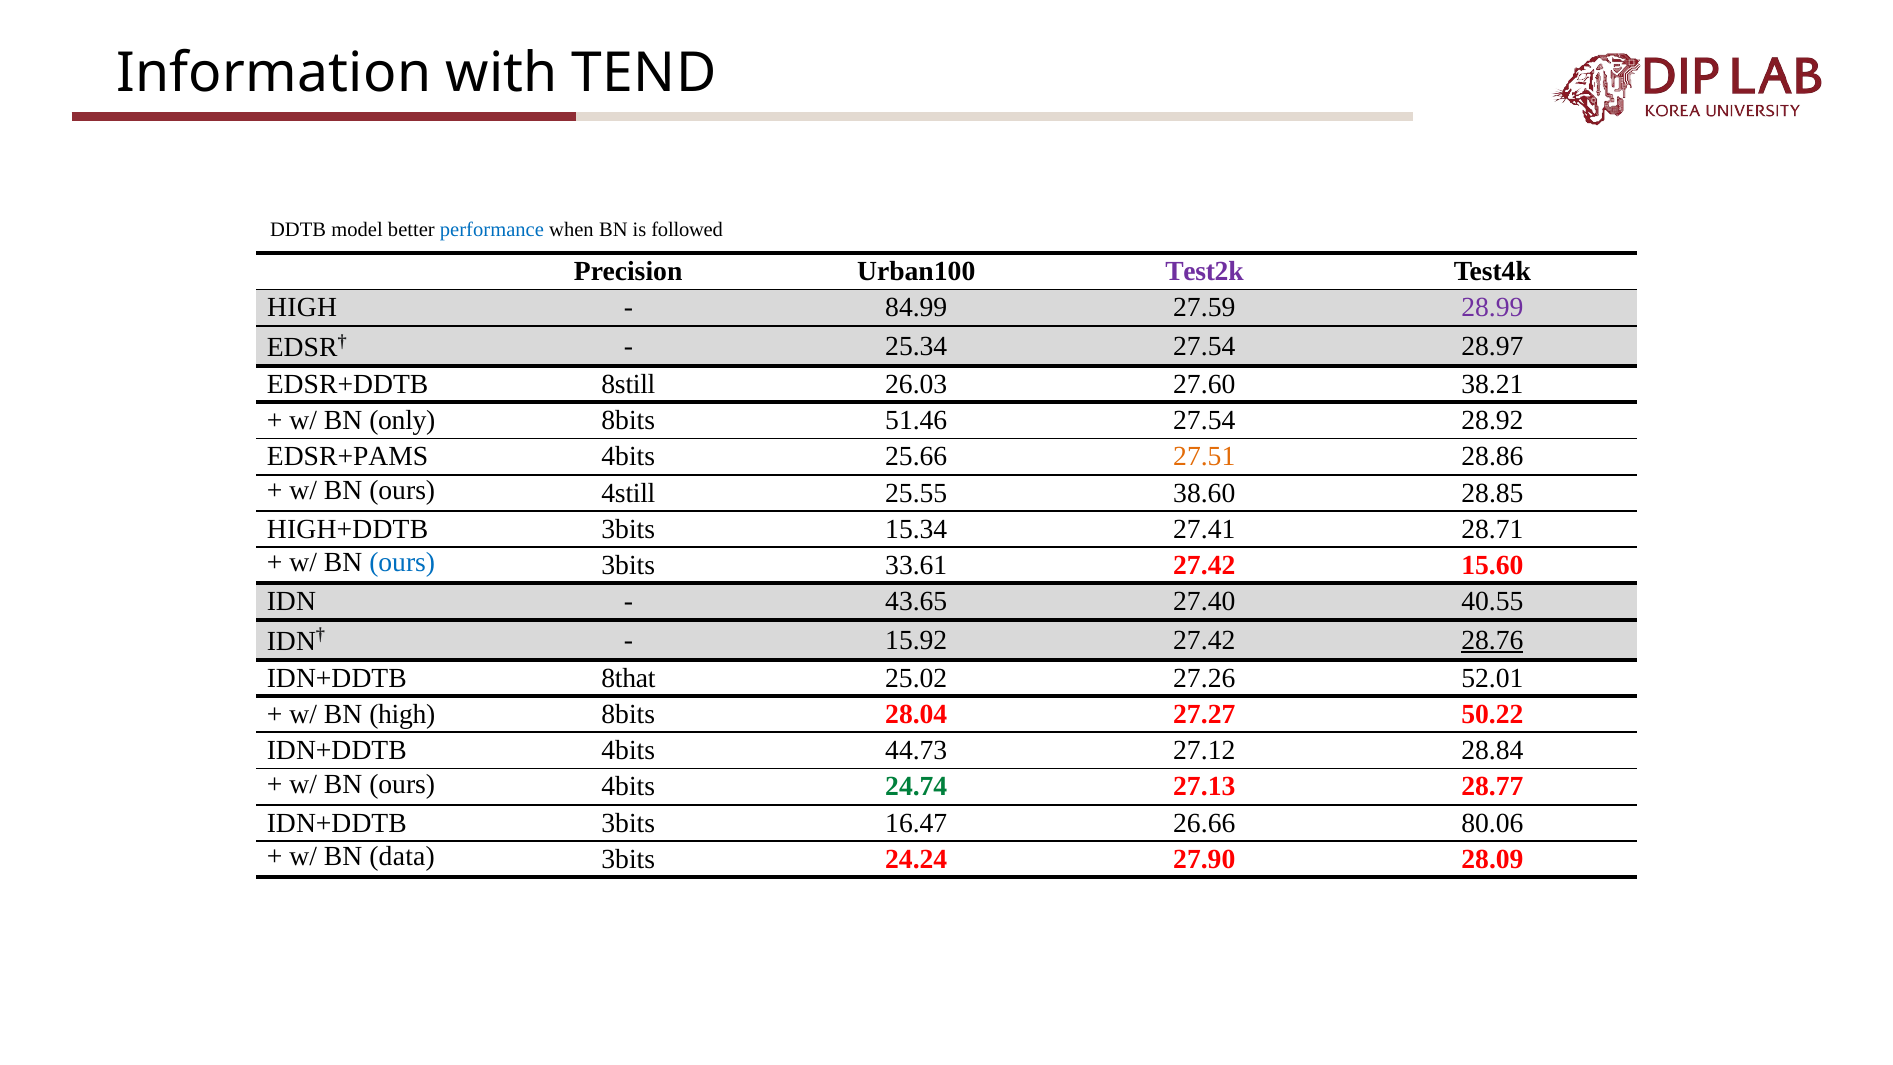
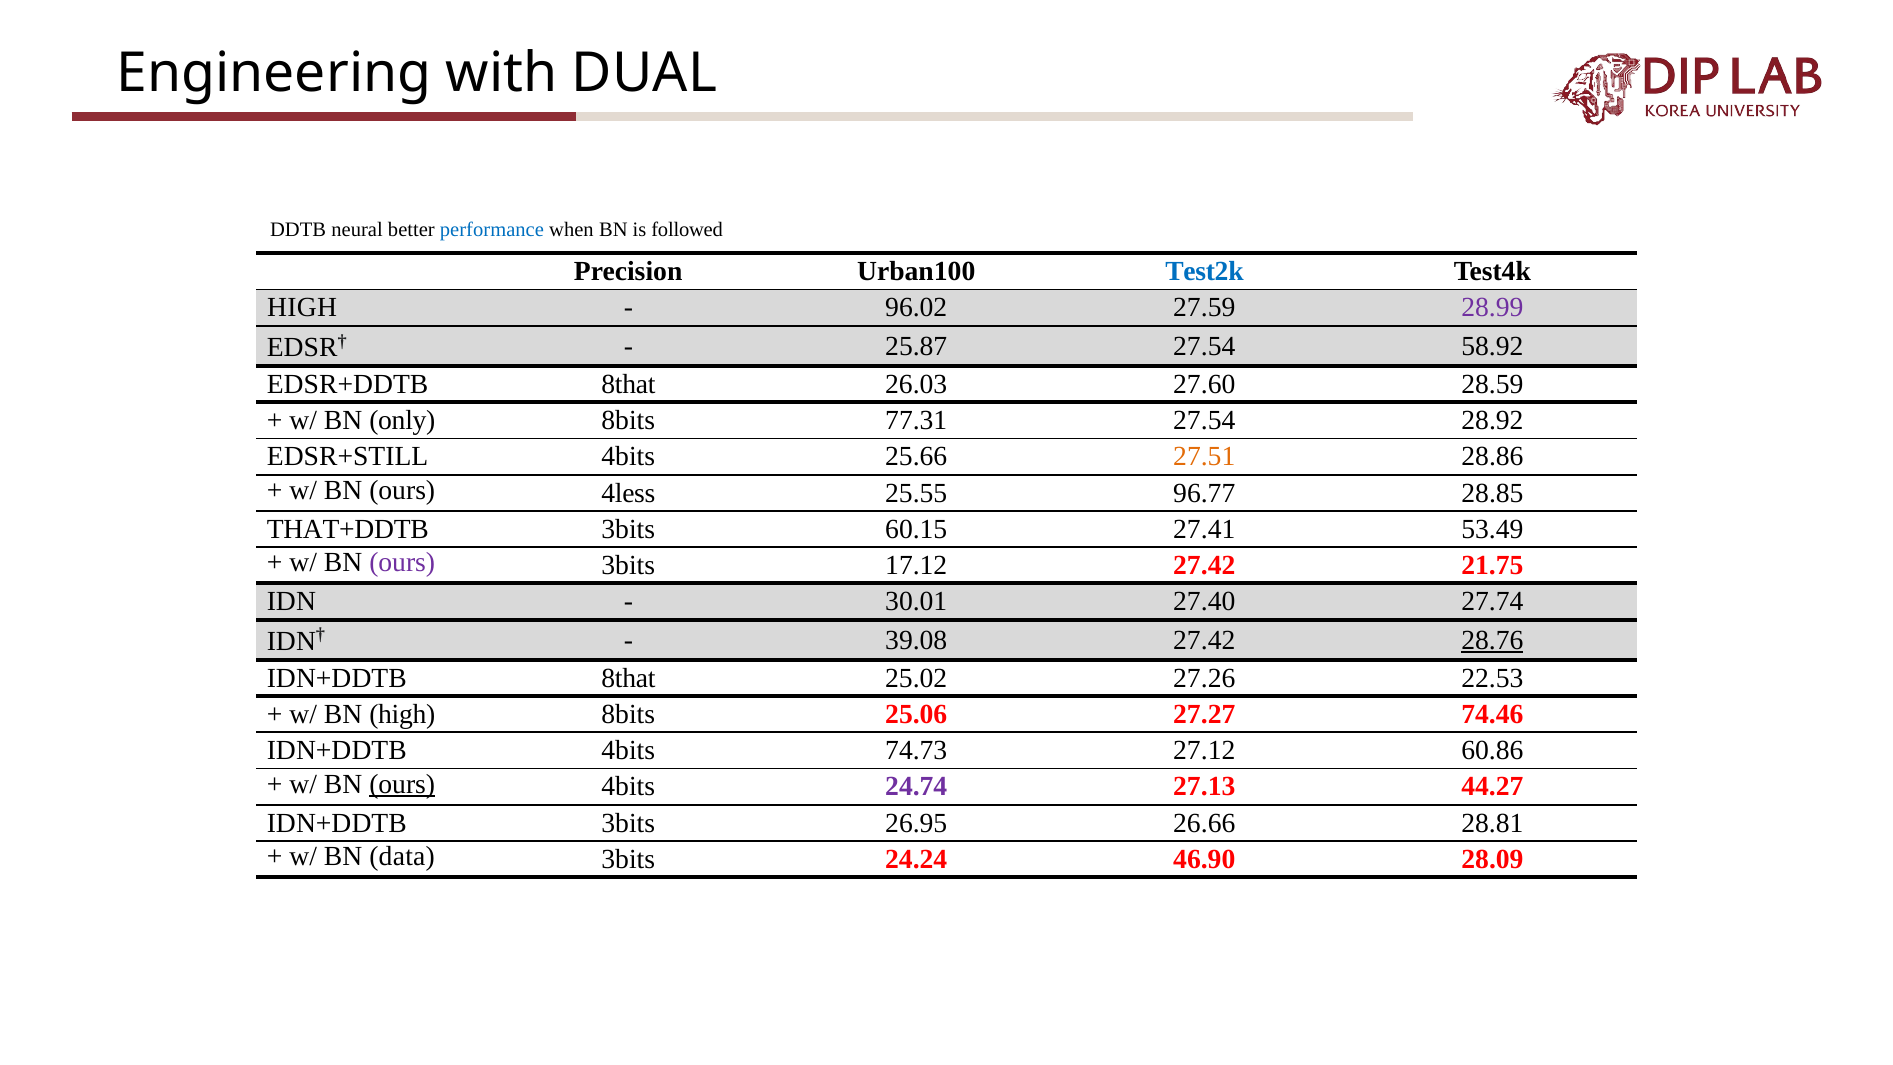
Information: Information -> Engineering
TEND: TEND -> DUAL
model: model -> neural
Test2k colour: purple -> blue
84.99: 84.99 -> 96.02
25.34: 25.34 -> 25.87
28.97: 28.97 -> 58.92
EDSR+DDTB 8still: 8still -> 8that
38.21: 38.21 -> 28.59
51.46: 51.46 -> 77.31
EDSR+PAMS: EDSR+PAMS -> EDSR+STILL
4still: 4still -> 4less
38.60: 38.60 -> 96.77
HIGH+DDTB: HIGH+DDTB -> THAT+DDTB
15.34: 15.34 -> 60.15
28.71: 28.71 -> 53.49
ours at (402, 563) colour: blue -> purple
33.61: 33.61 -> 17.12
15.60: 15.60 -> 21.75
43.65: 43.65 -> 30.01
40.55: 40.55 -> 27.74
15.92: 15.92 -> 39.08
52.01: 52.01 -> 22.53
28.04: 28.04 -> 25.06
50.22: 50.22 -> 74.46
44.73: 44.73 -> 74.73
28.84: 28.84 -> 60.86
ours at (402, 784) underline: none -> present
24.74 colour: green -> purple
28.77: 28.77 -> 44.27
16.47: 16.47 -> 26.95
80.06: 80.06 -> 28.81
27.90: 27.90 -> 46.90
